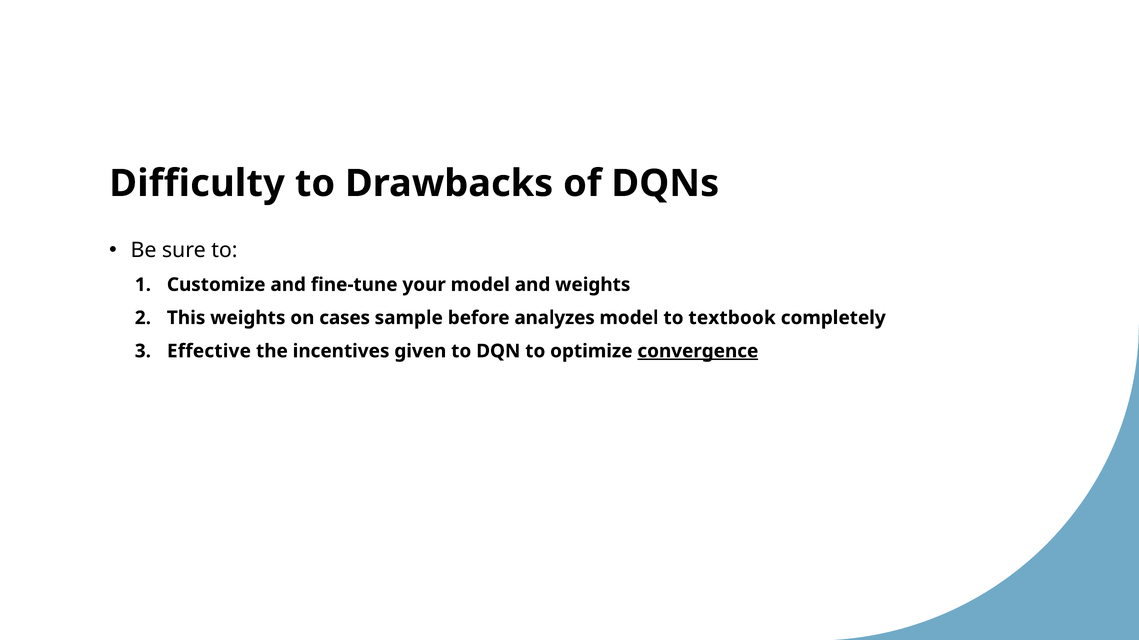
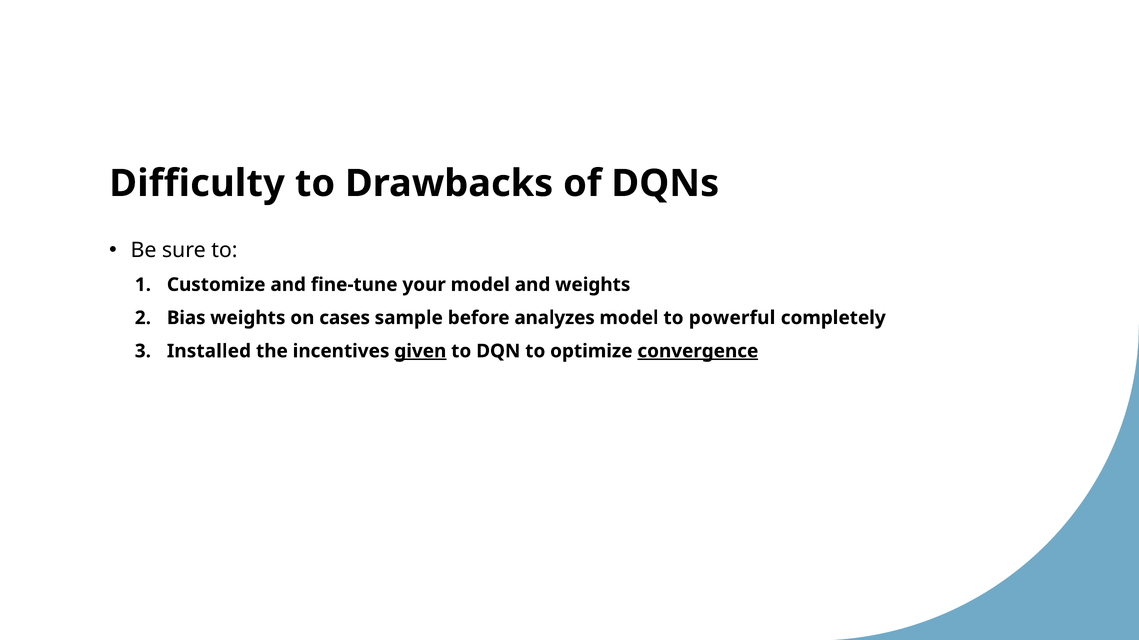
This: This -> Bias
textbook: textbook -> powerful
Effective: Effective -> Installed
given underline: none -> present
